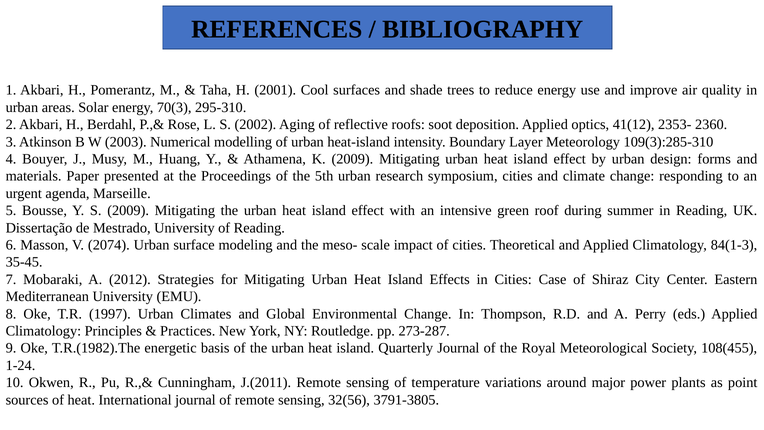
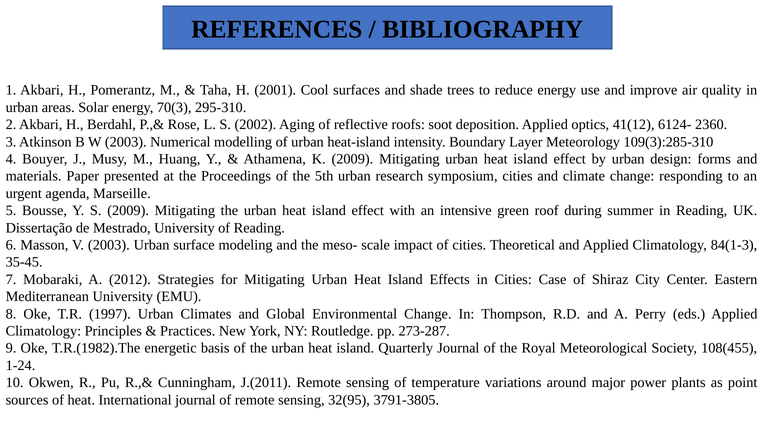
2353-: 2353- -> 6124-
V 2074: 2074 -> 2003
32(56: 32(56 -> 32(95
